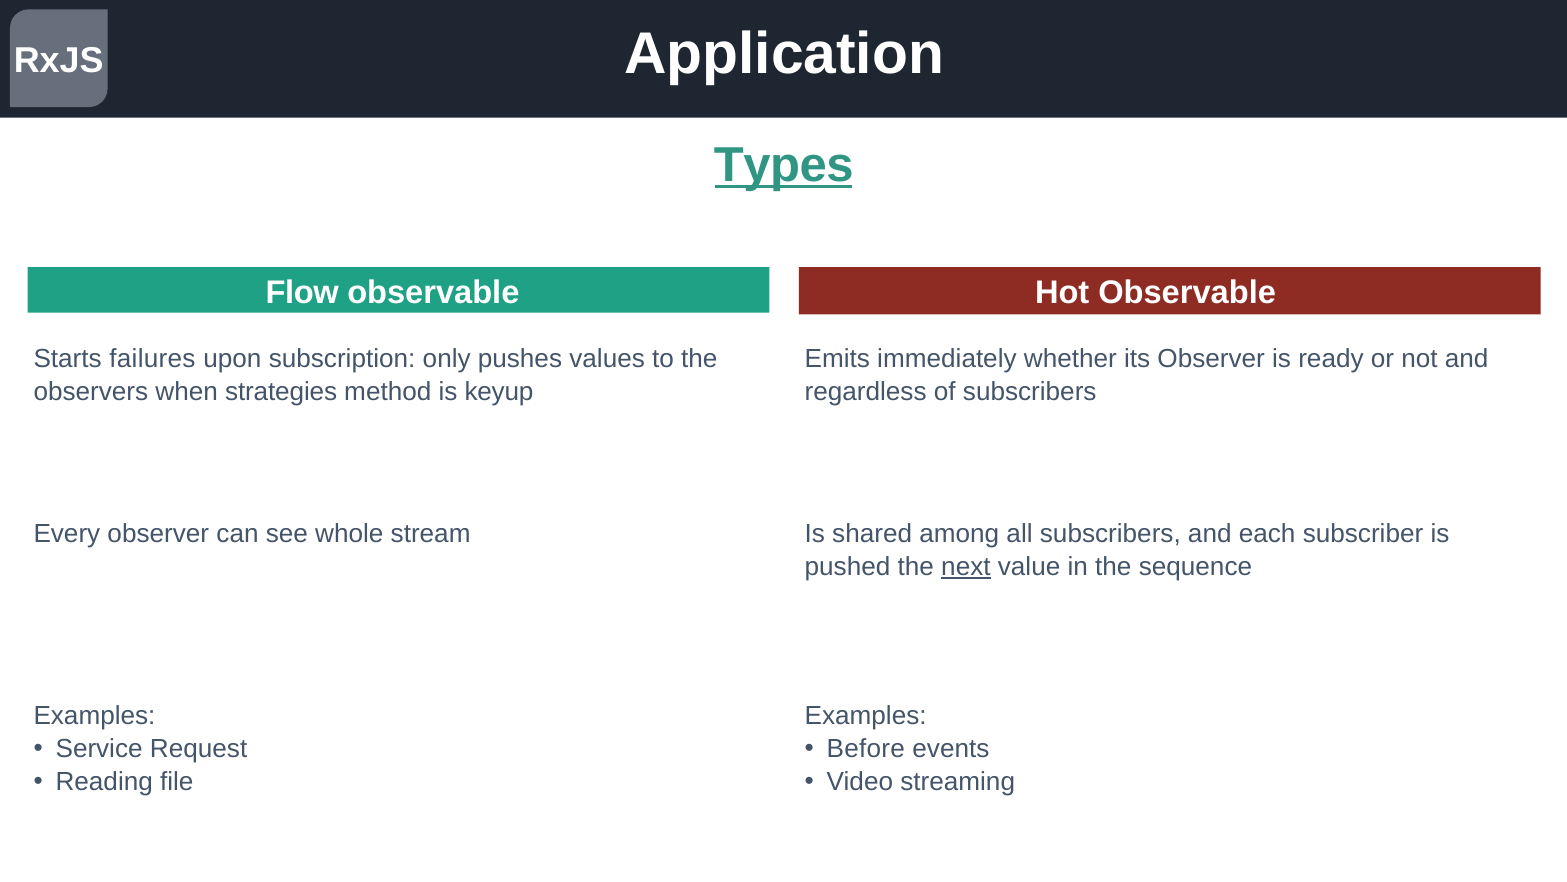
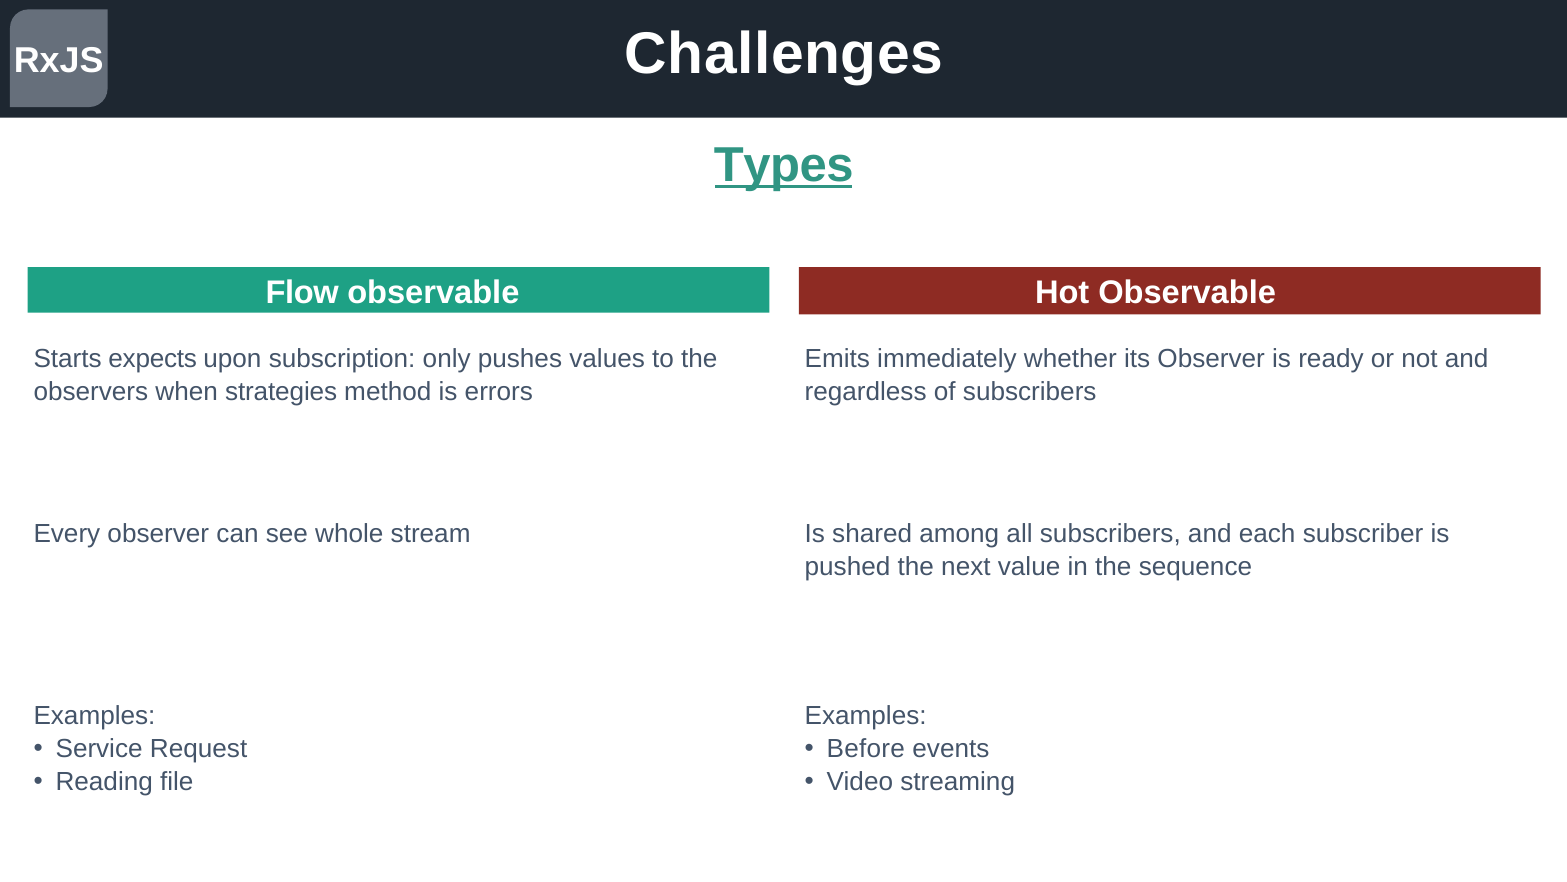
Application: Application -> Challenges
failures: failures -> expects
keyup: keyup -> errors
next underline: present -> none
